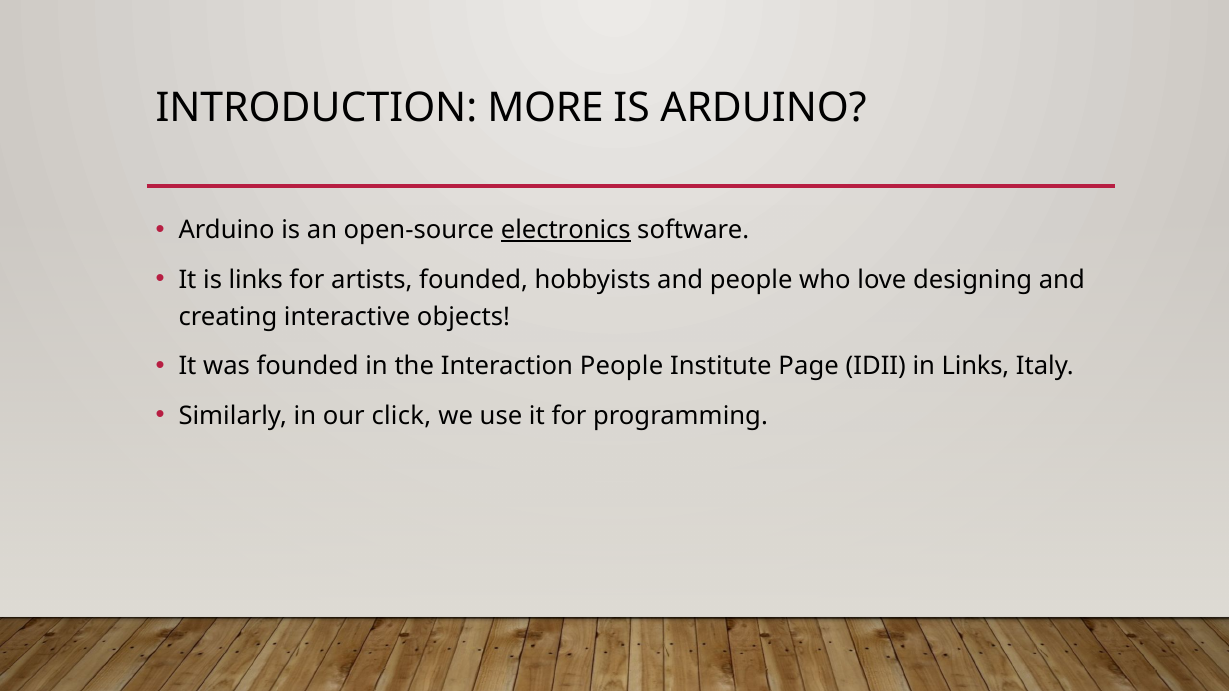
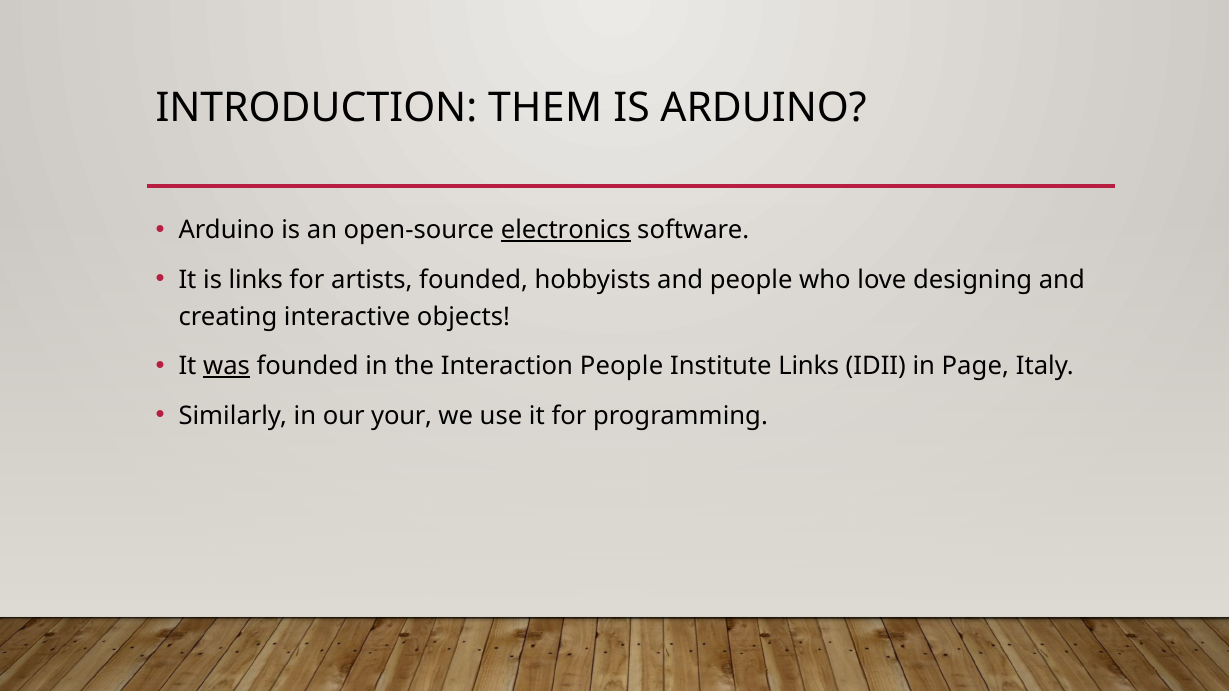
MORE: MORE -> THEM
was underline: none -> present
Institute Page: Page -> Links
in Links: Links -> Page
click: click -> your
